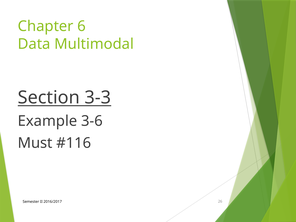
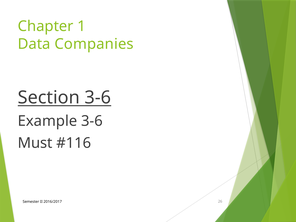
6: 6 -> 1
Multimodal: Multimodal -> Companies
Section 3-3: 3-3 -> 3-6
